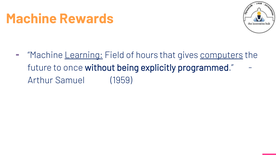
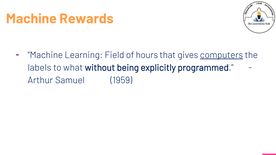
Learning underline: present -> none
future: future -> labels
once: once -> what
